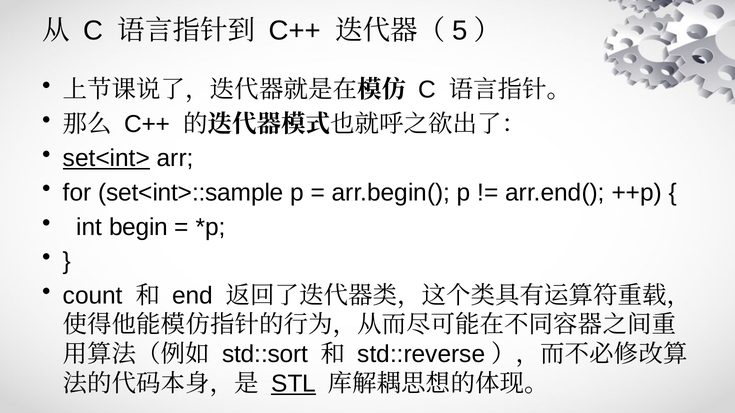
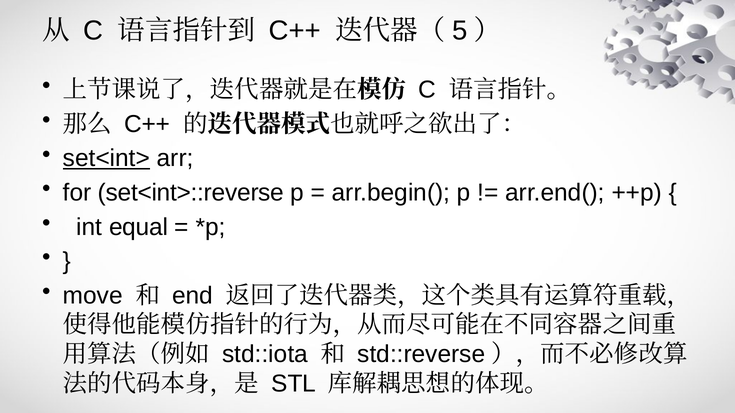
set<int>::sample: set<int>::sample -> set<int>::reverse
begin: begin -> equal
count: count -> move
std::sort: std::sort -> std::iota
STL underline: present -> none
